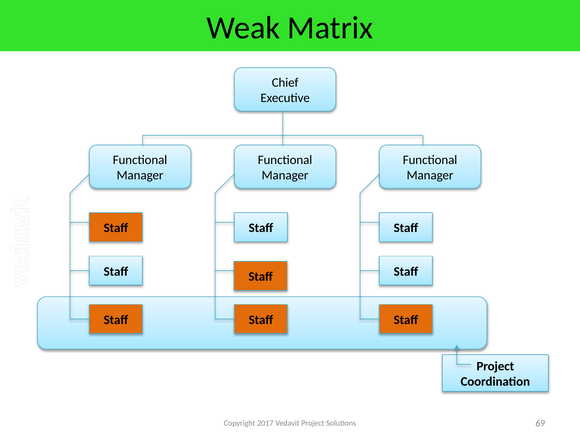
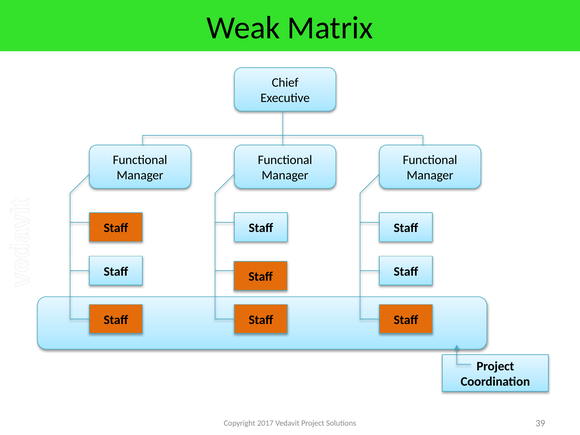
69: 69 -> 39
